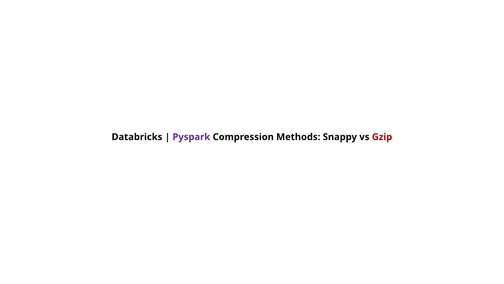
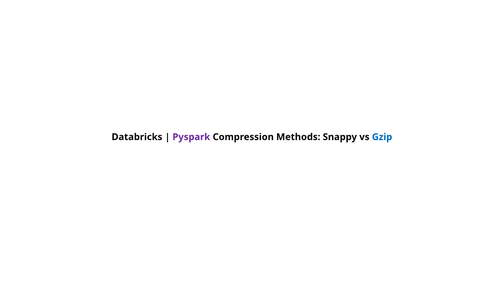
Gzip colour: red -> blue
